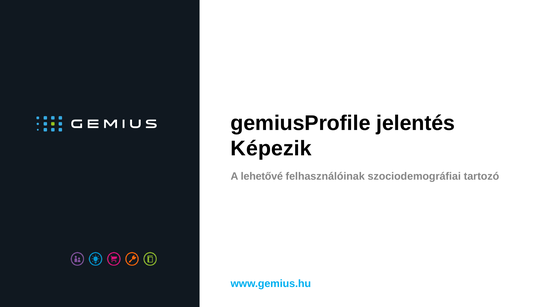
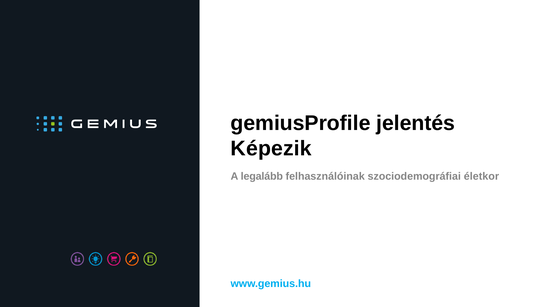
lehetővé: lehetővé -> legalább
tartozó: tartozó -> életkor
